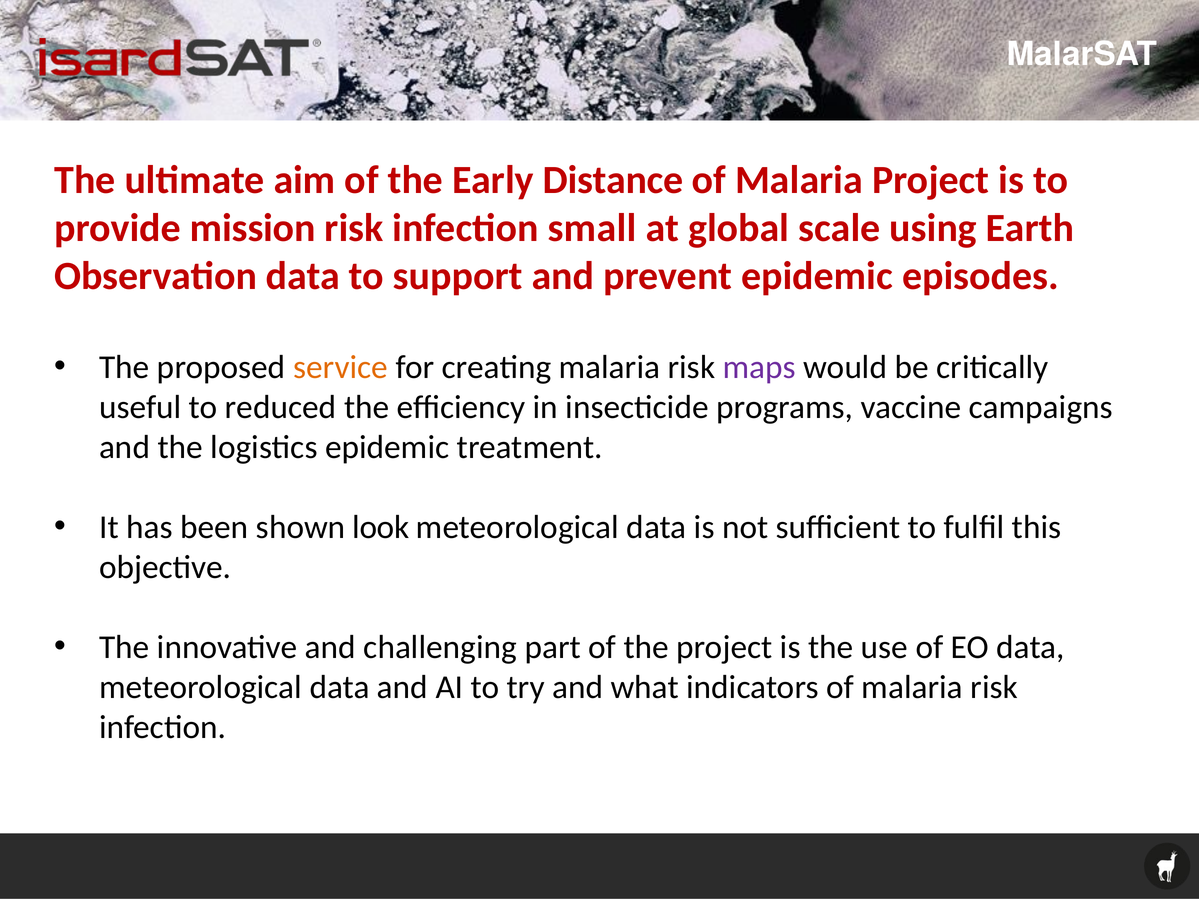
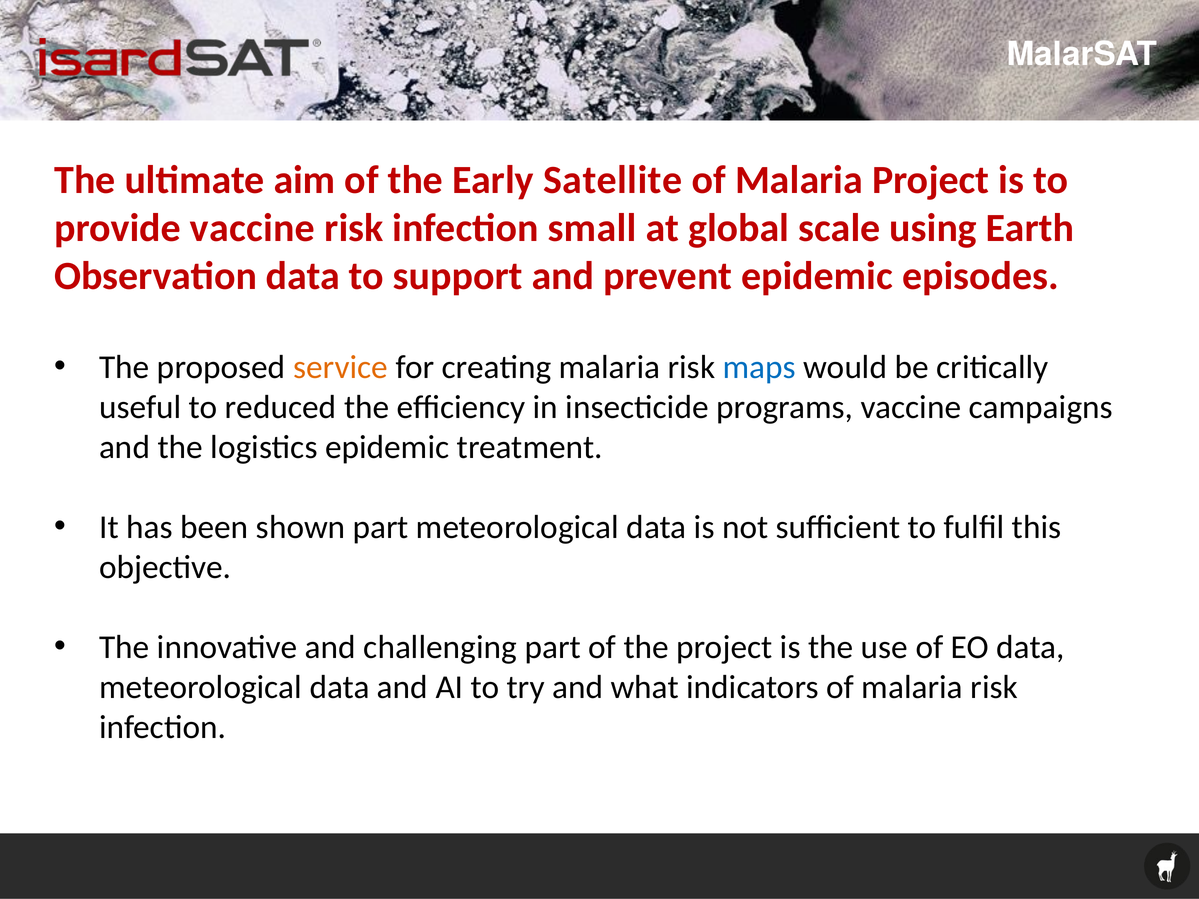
Distance: Distance -> Satellite
provide mission: mission -> vaccine
maps colour: purple -> blue
shown look: look -> part
